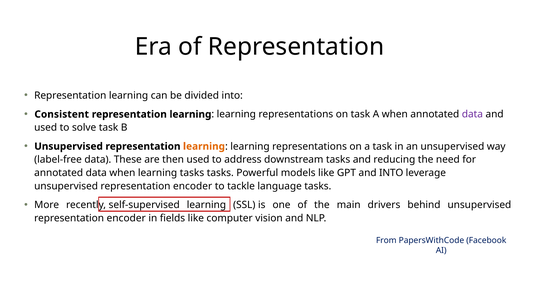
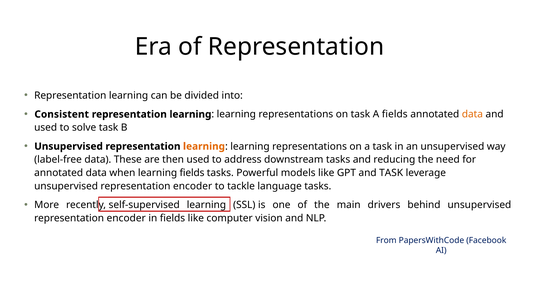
A when: when -> fields
data at (472, 114) colour: purple -> orange
learning tasks: tasks -> fields
and INTO: INTO -> TASK
